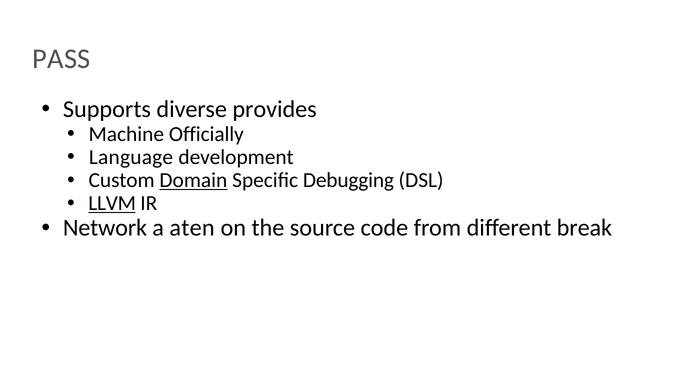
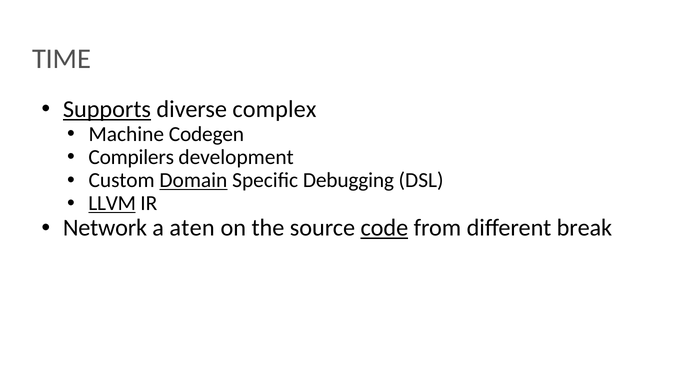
PASS: PASS -> TIME
Supports underline: none -> present
provides: provides -> complex
Officially: Officially -> Codegen
Language: Language -> Compilers
code underline: none -> present
